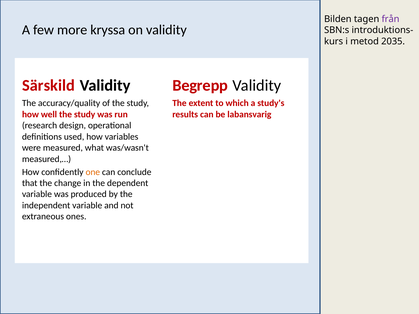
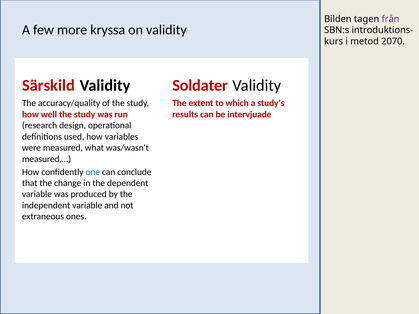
2035: 2035 -> 2070
Begrepp: Begrepp -> Soldater
labansvarig: labansvarig -> intervjuade
one colour: orange -> blue
